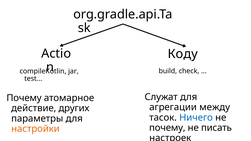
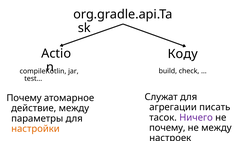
между: между -> писать
действие других: других -> между
Ничего colour: blue -> purple
не писать: писать -> между
